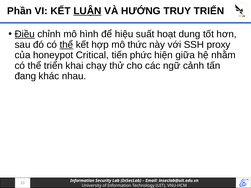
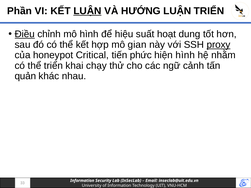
HƯỚNG TRUY: TRUY -> LUẬN
thể at (66, 45) underline: present -> none
thức: thức -> gian
proxy underline: none -> present
hiện giữa: giữa -> hình
đang: đang -> quản
